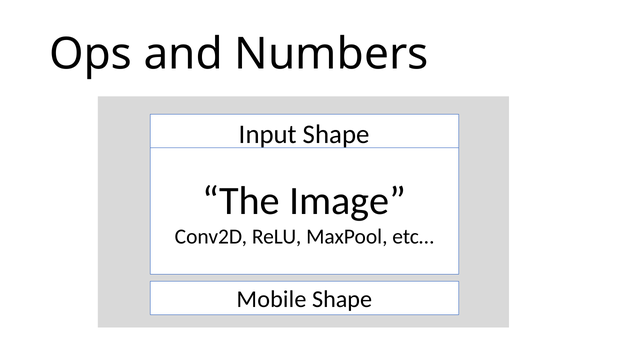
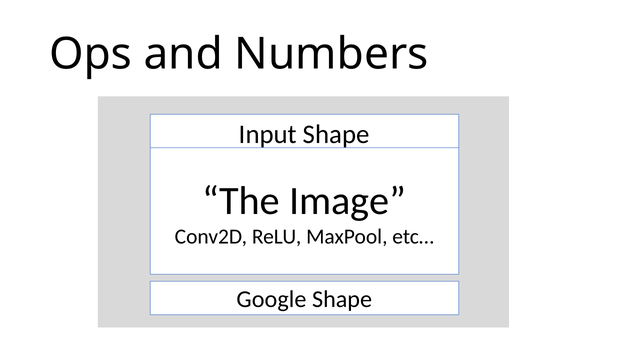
Mobile: Mobile -> Google
